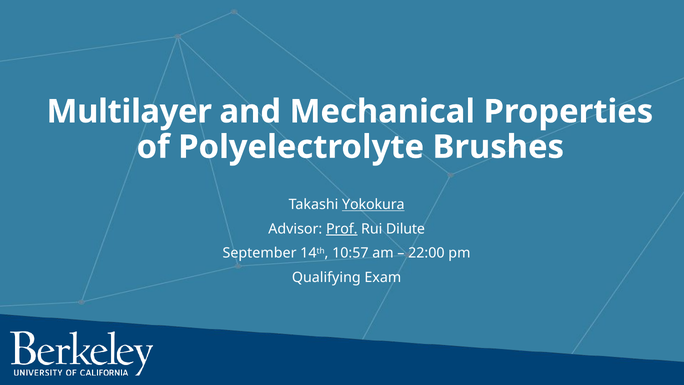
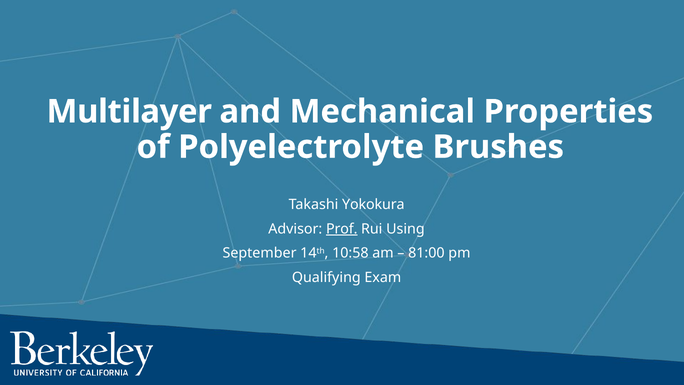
Yokokura underline: present -> none
Dilute: Dilute -> Using
10:57: 10:57 -> 10:58
22:00: 22:00 -> 81:00
